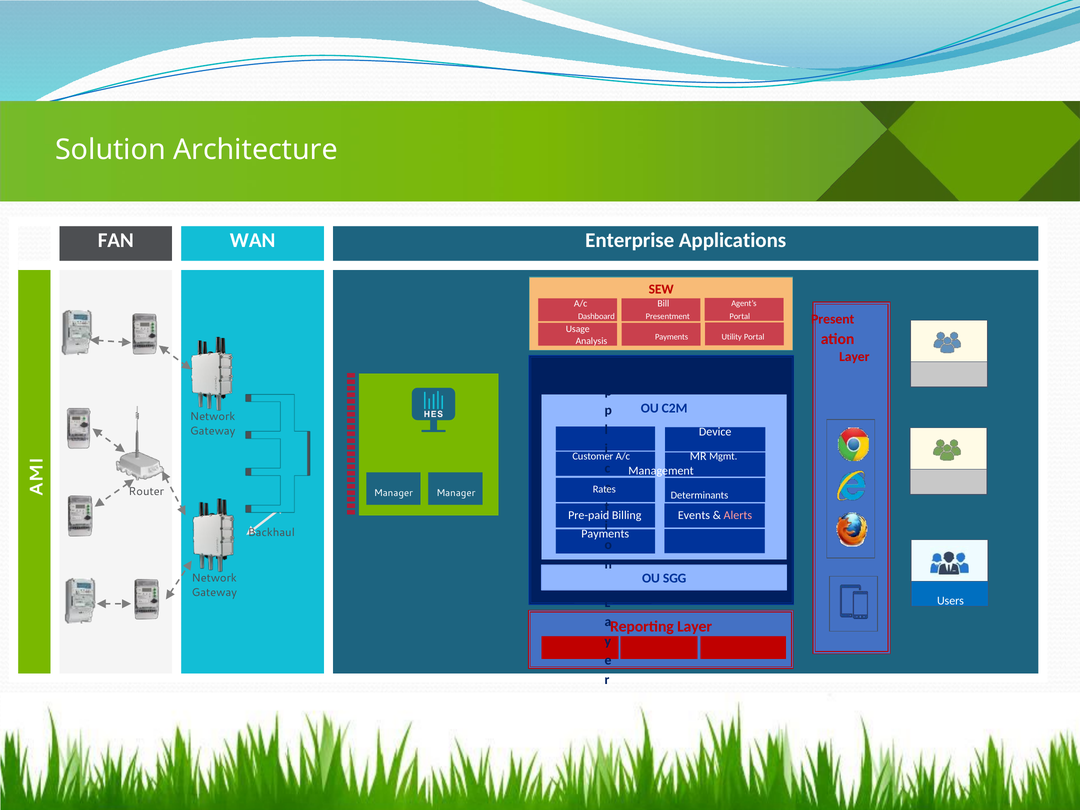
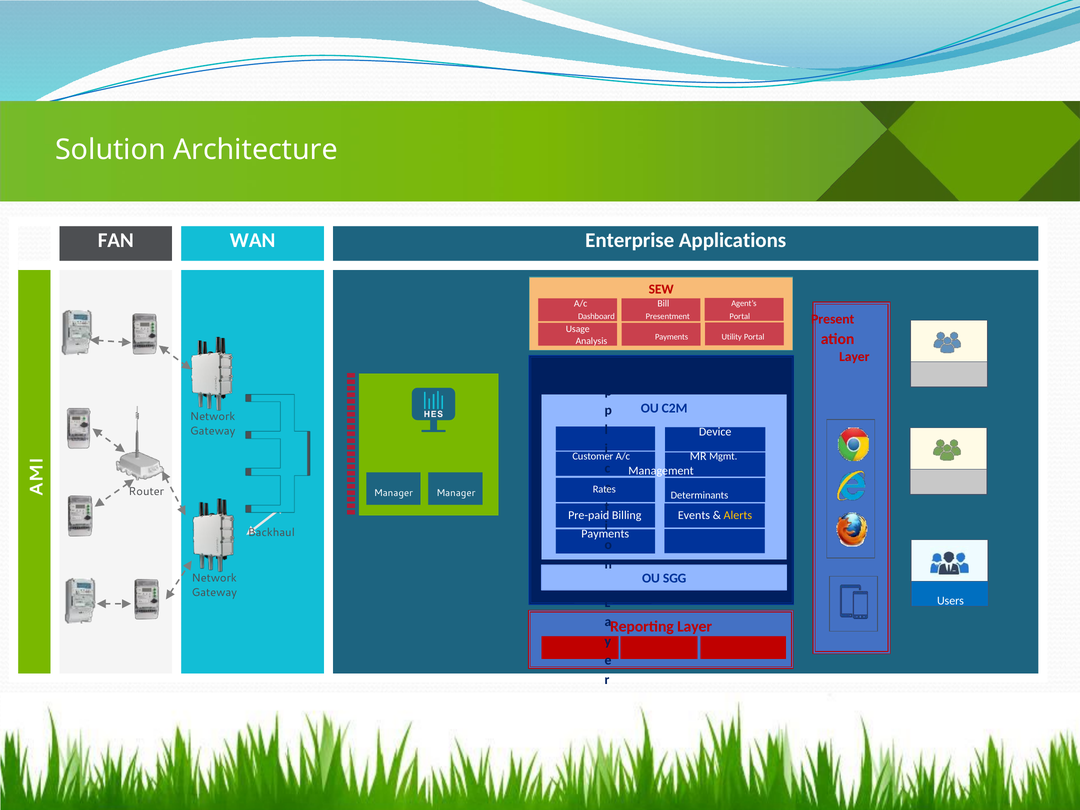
Alerts colour: pink -> yellow
